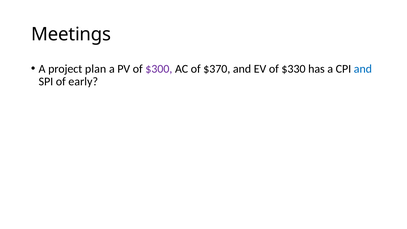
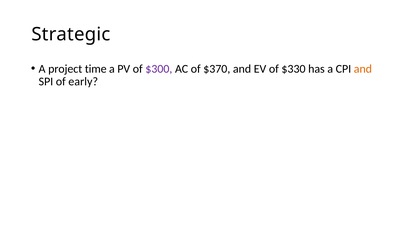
Meetings: Meetings -> Strategic
plan: plan -> time
and at (363, 69) colour: blue -> orange
